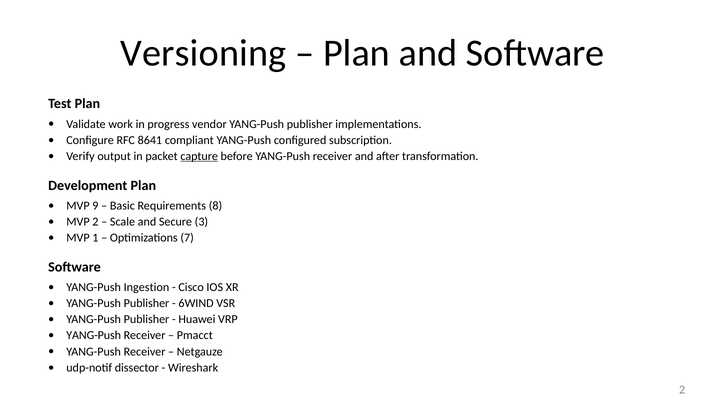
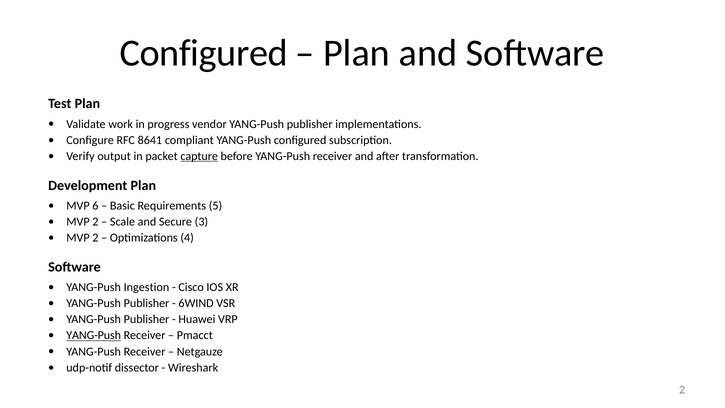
Versioning at (203, 53): Versioning -> Configured
9: 9 -> 6
8: 8 -> 5
1 at (95, 238): 1 -> 2
7: 7 -> 4
YANG-Push at (94, 335) underline: none -> present
